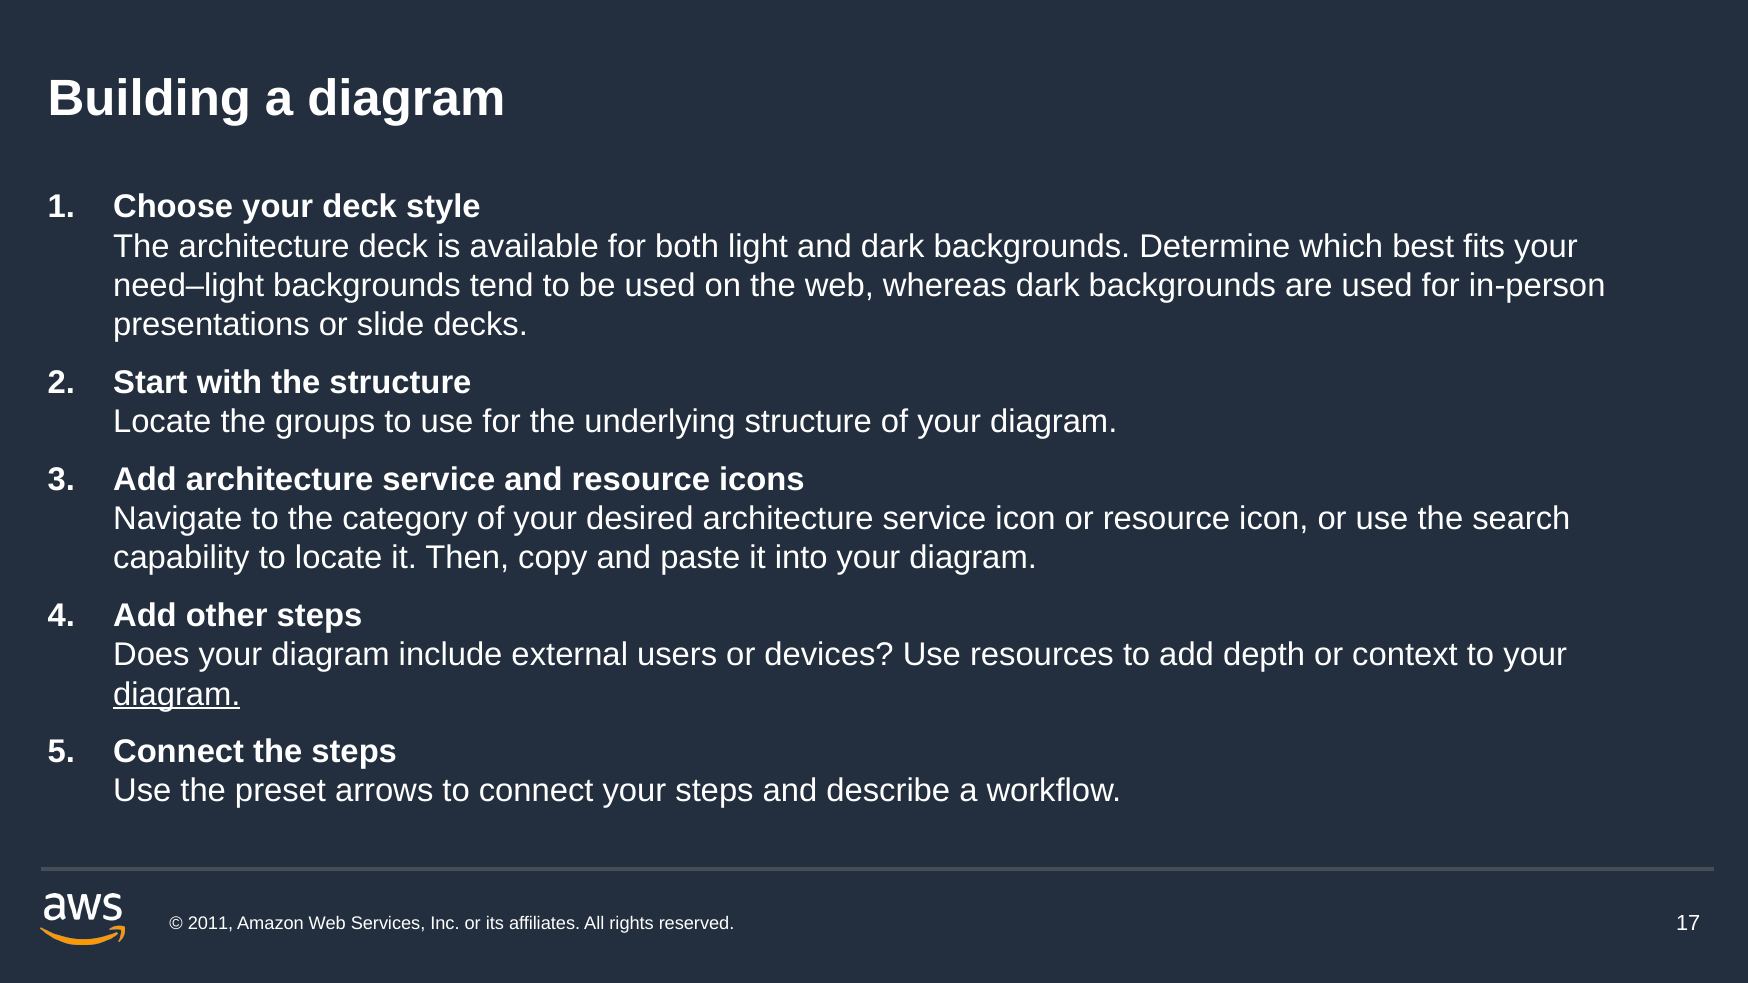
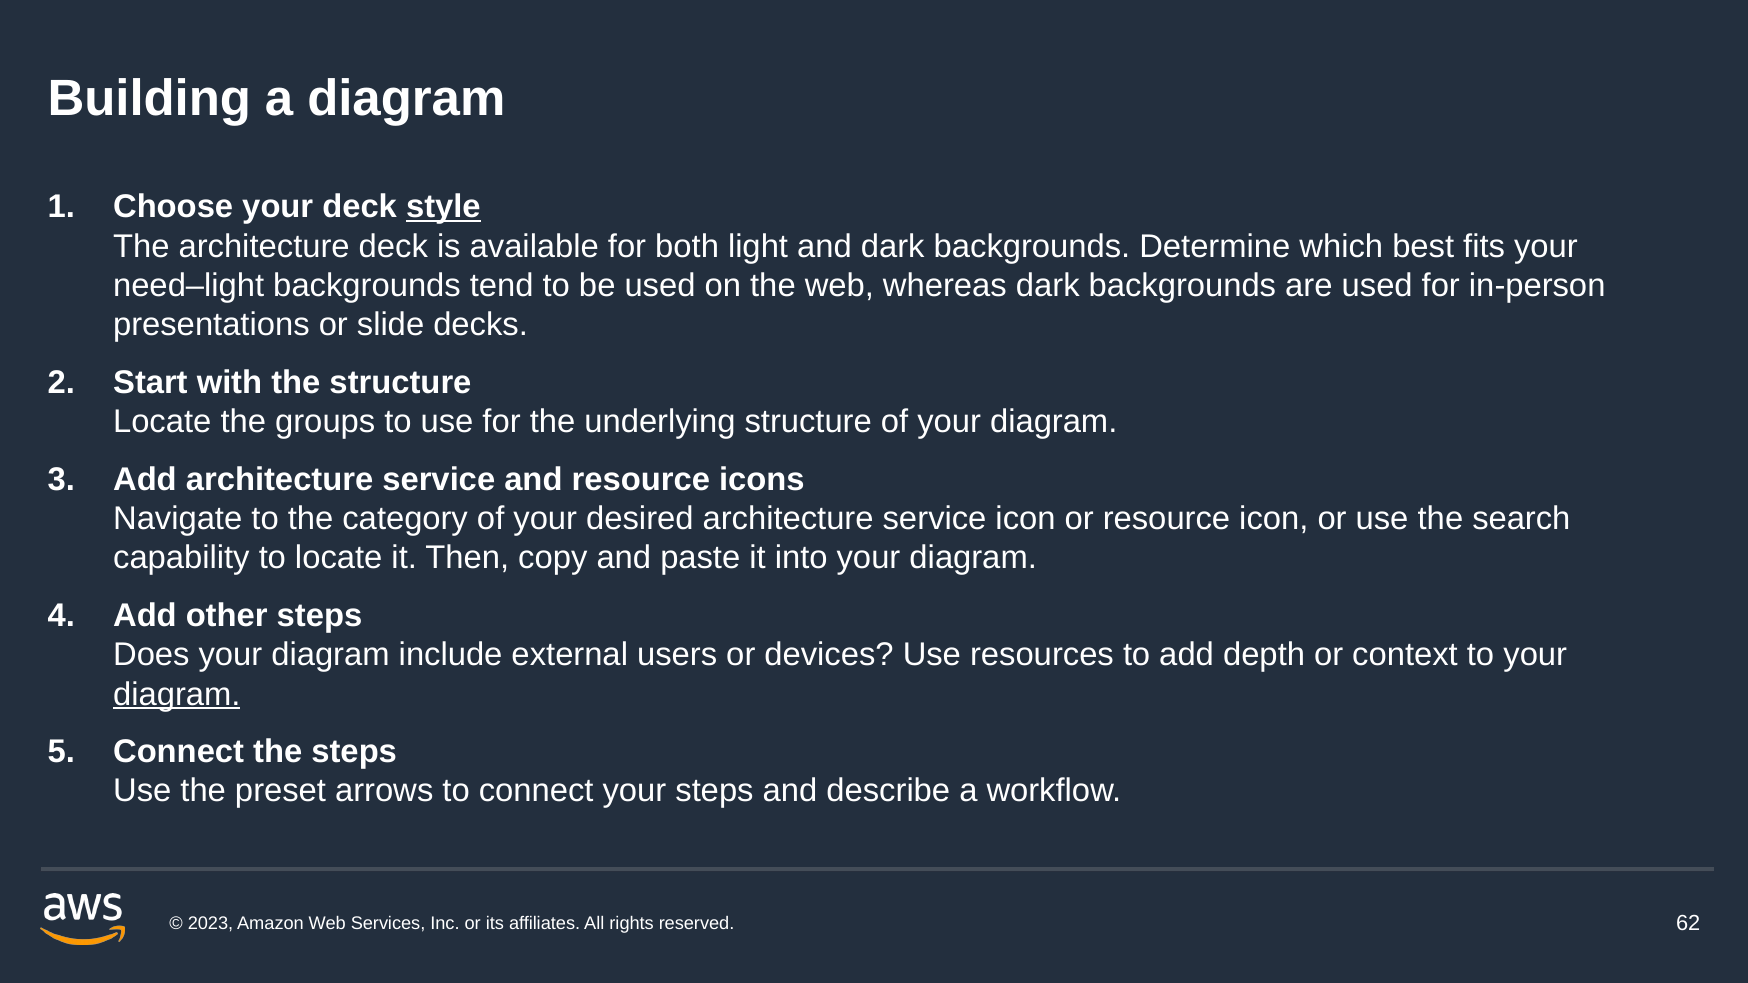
style underline: none -> present
2011: 2011 -> 2023
17: 17 -> 62
